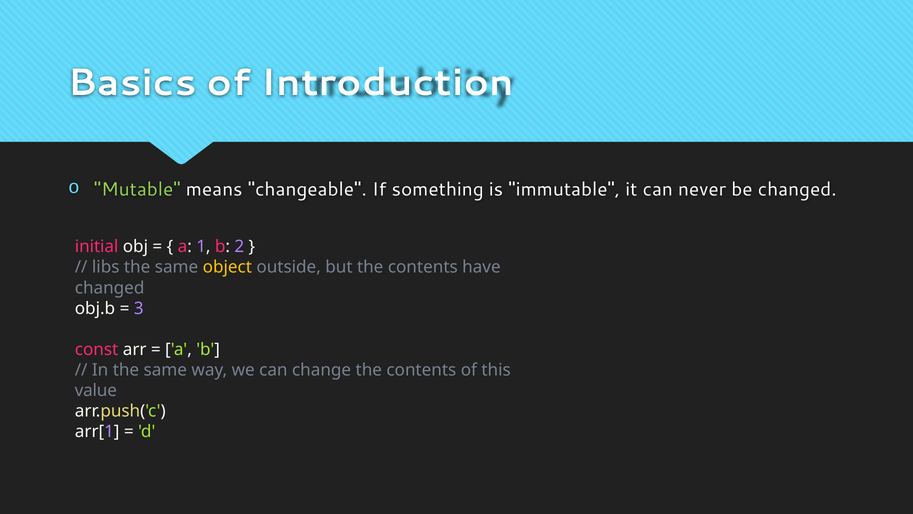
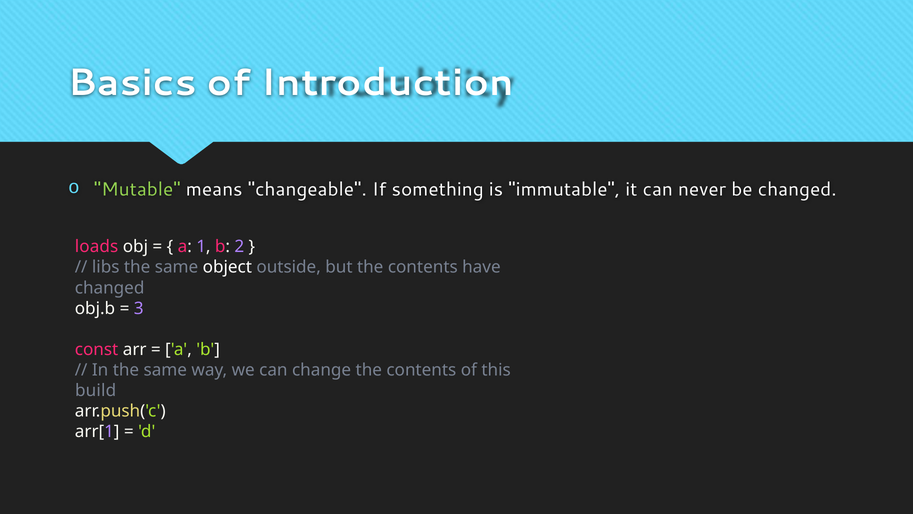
initial: initial -> loads
object colour: yellow -> white
value: value -> build
